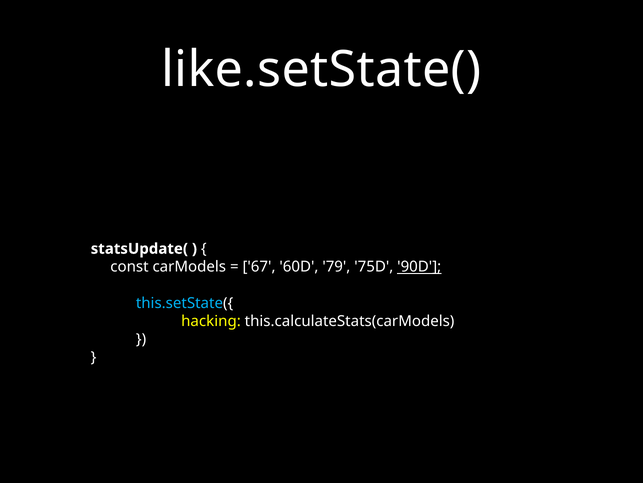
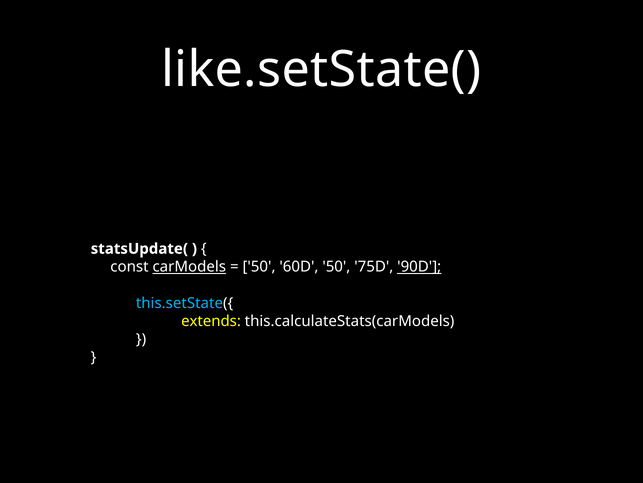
carModels underline: none -> present
67 at (259, 266): 67 -> 50
60D 79: 79 -> 50
hacking: hacking -> extends
